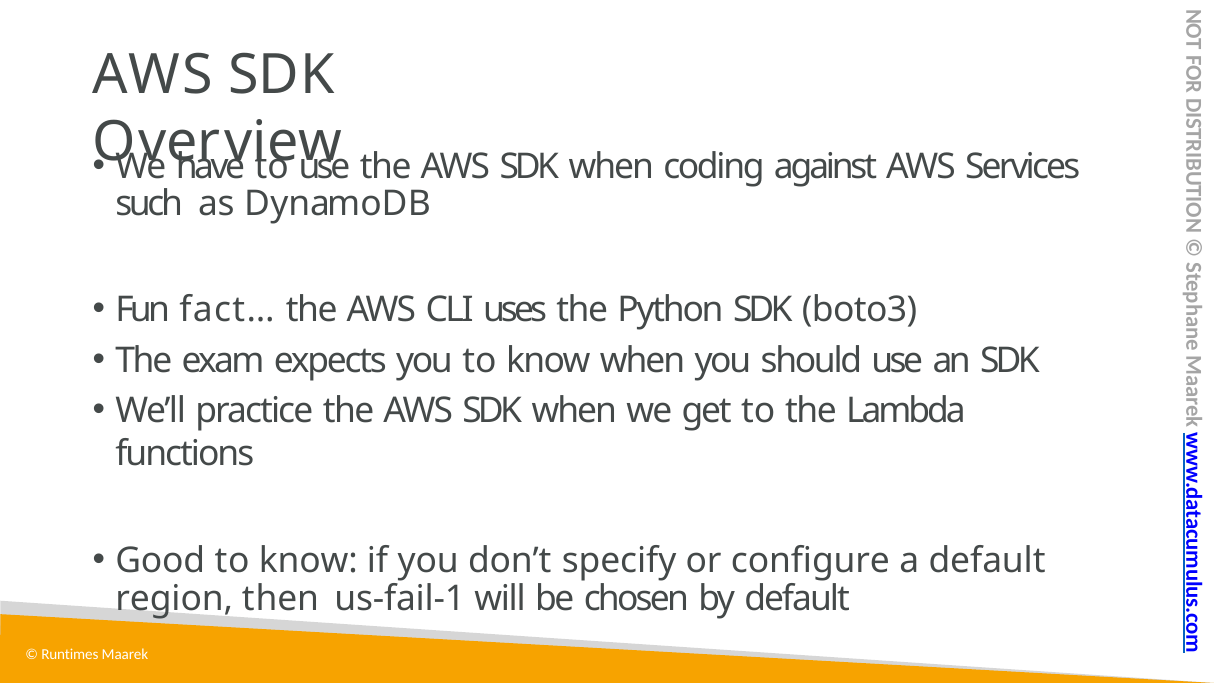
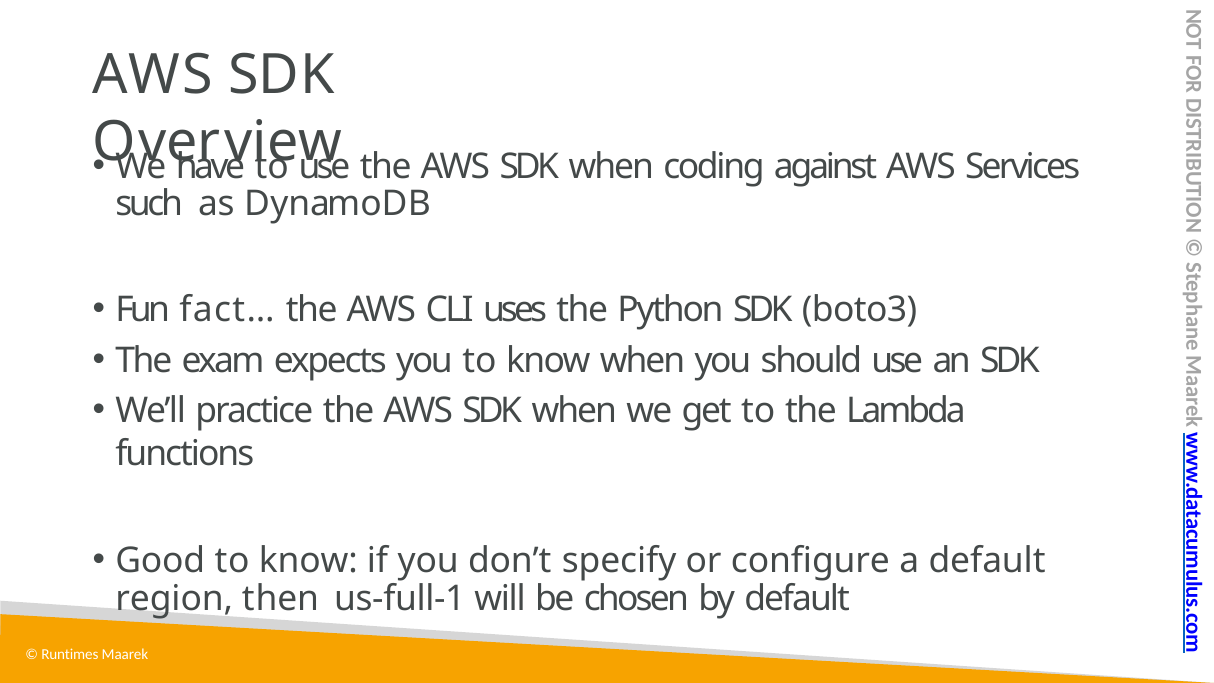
us-fail-1: us-fail-1 -> us-full-1
